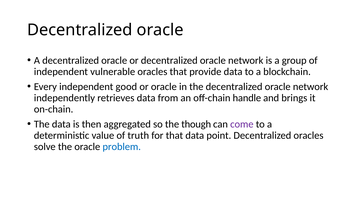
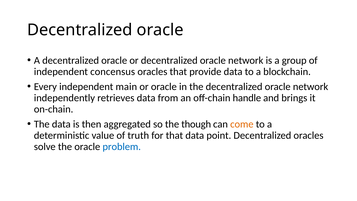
vulnerable: vulnerable -> concensus
good: good -> main
come colour: purple -> orange
